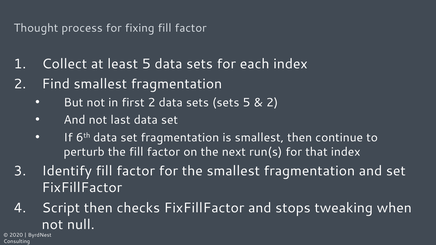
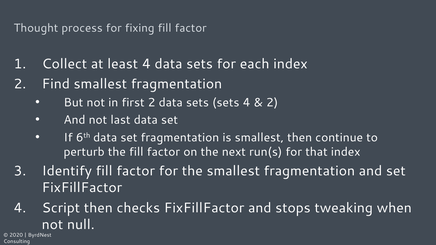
least 5: 5 -> 4
sets 5: 5 -> 4
